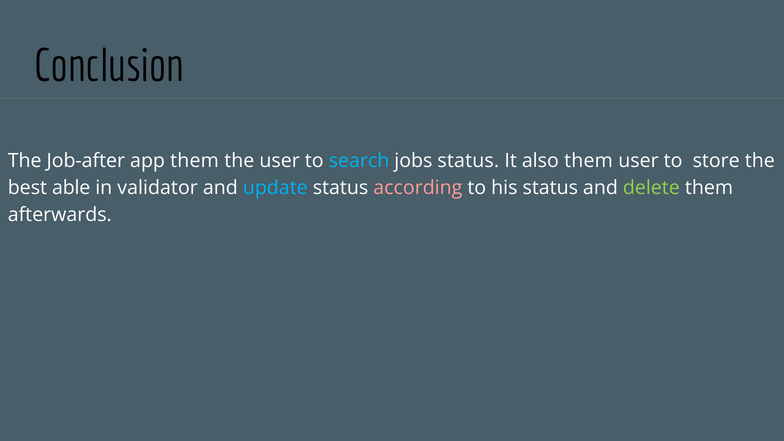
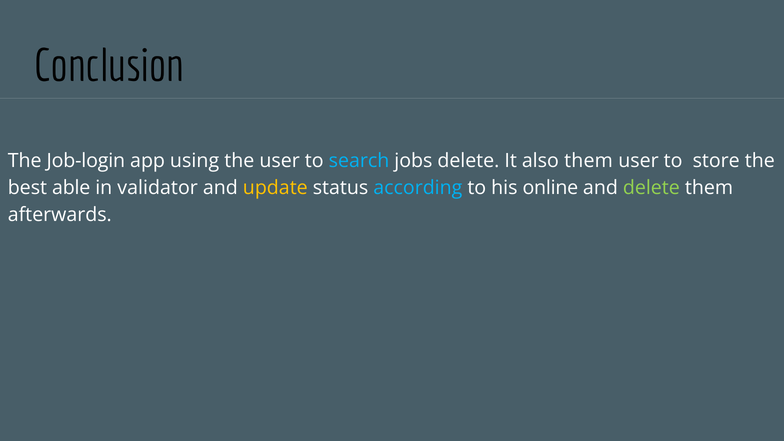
Job-after: Job-after -> Job-login
app them: them -> using
jobs status: status -> delete
update colour: light blue -> yellow
according colour: pink -> light blue
his status: status -> online
